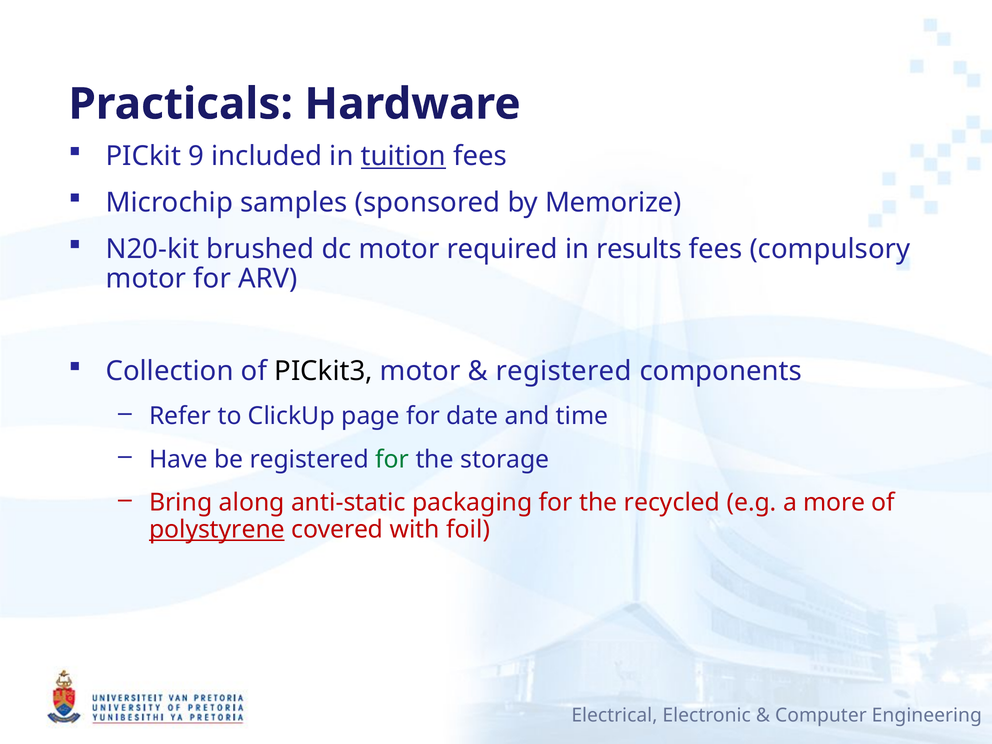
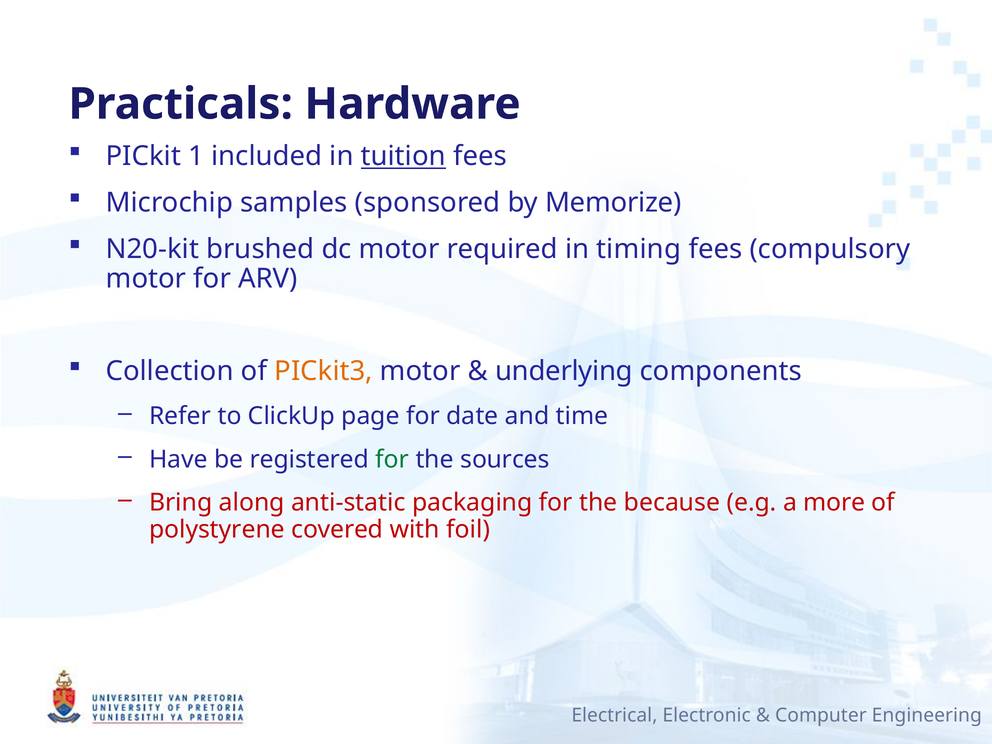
9: 9 -> 1
results: results -> timing
PICkit3 colour: black -> orange
registered at (564, 371): registered -> underlying
storage: storage -> sources
recycled: recycled -> because
polystyrene underline: present -> none
